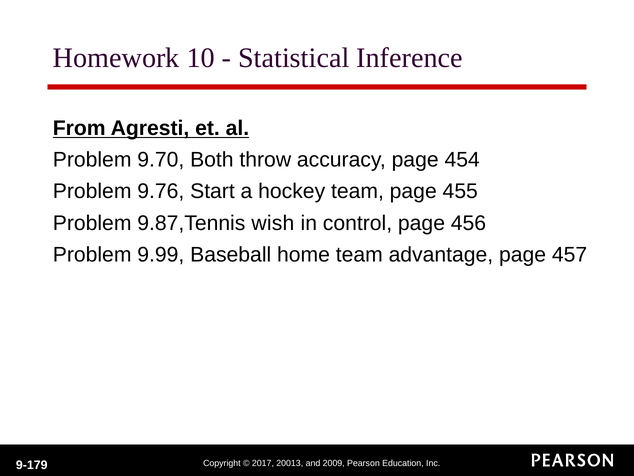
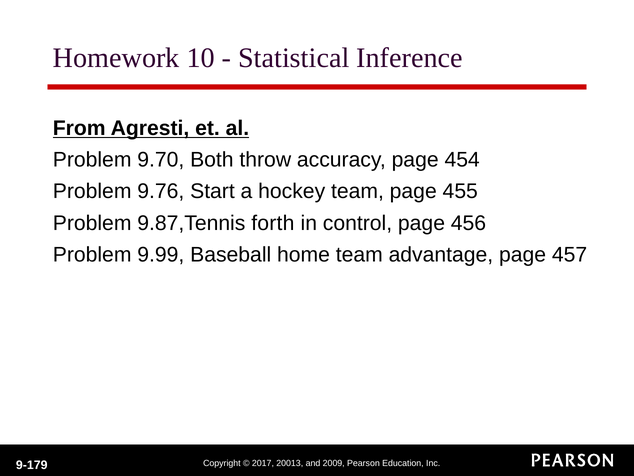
wish: wish -> forth
